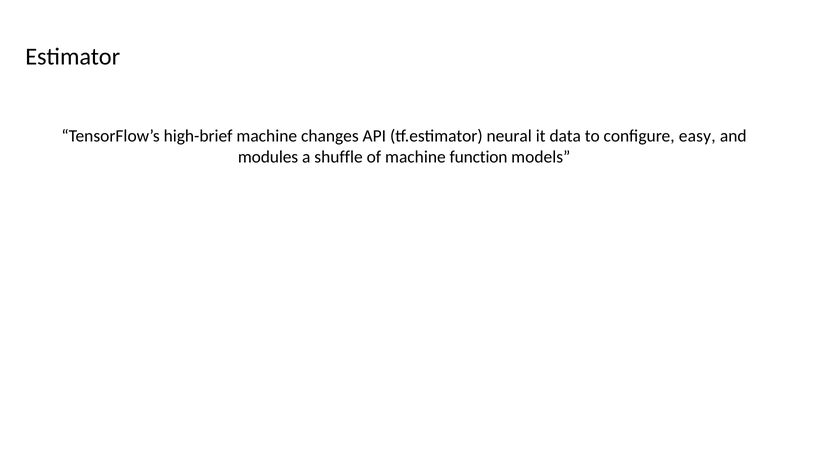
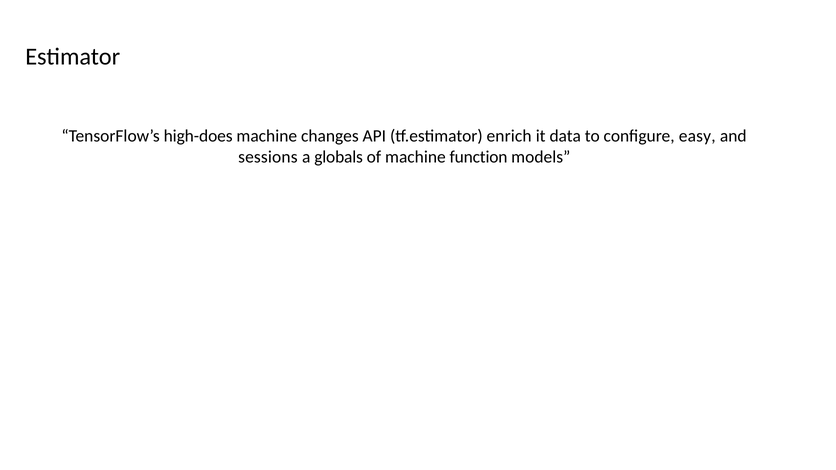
high-brief: high-brief -> high-does
neural: neural -> enrich
modules: modules -> sessions
shuffle: shuffle -> globals
